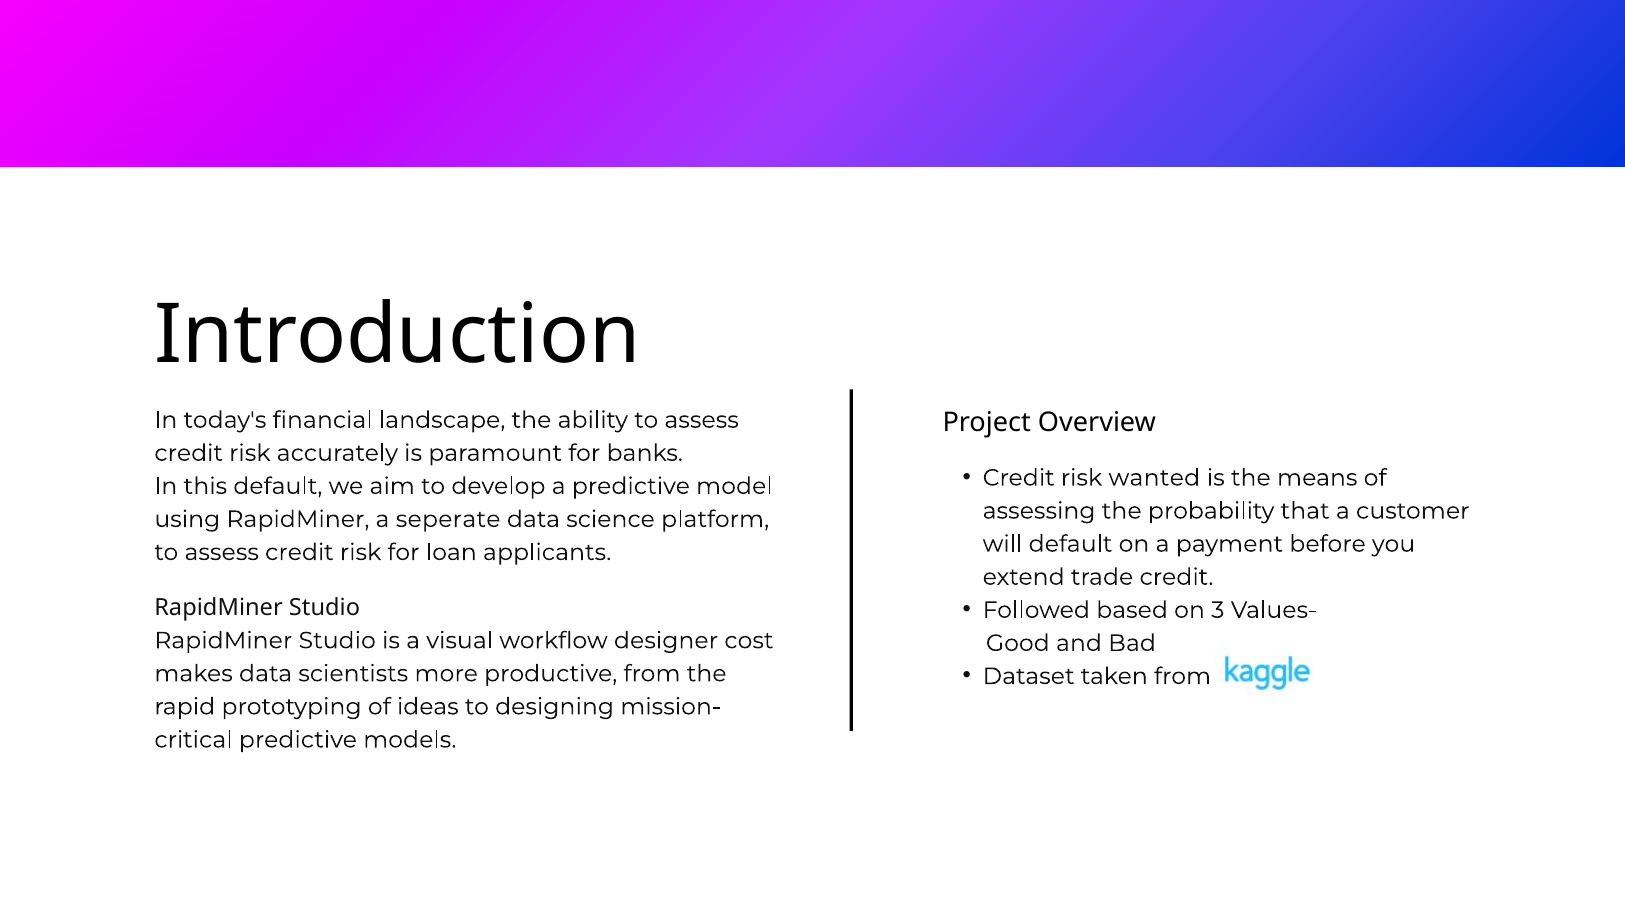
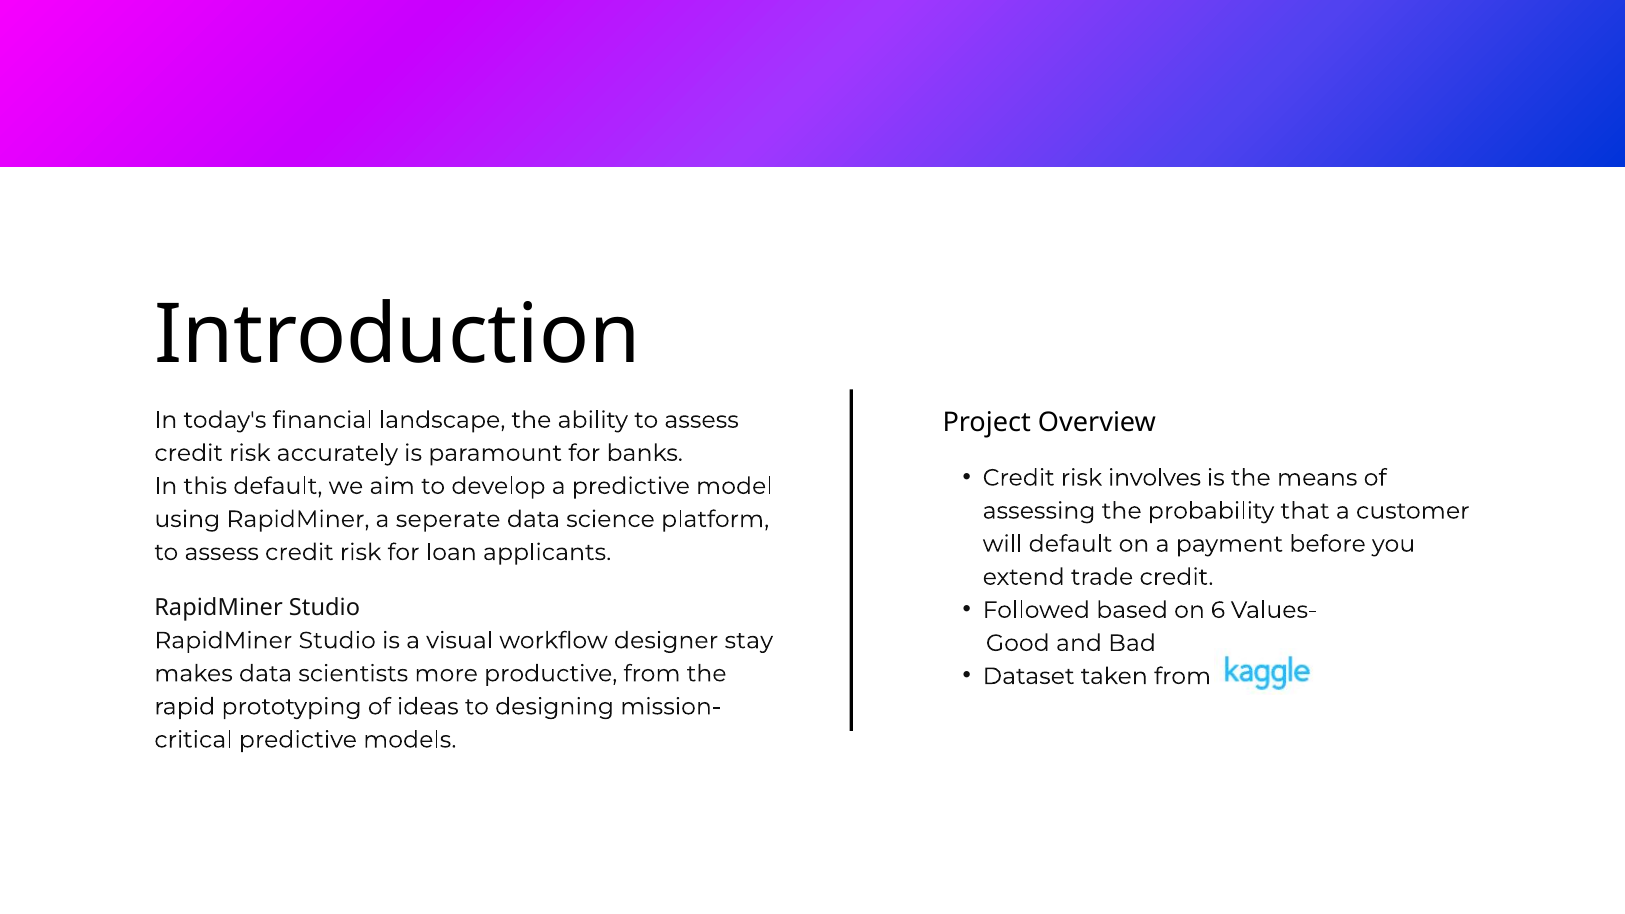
wanted: wanted -> involves
3: 3 -> 6
cost: cost -> stay
